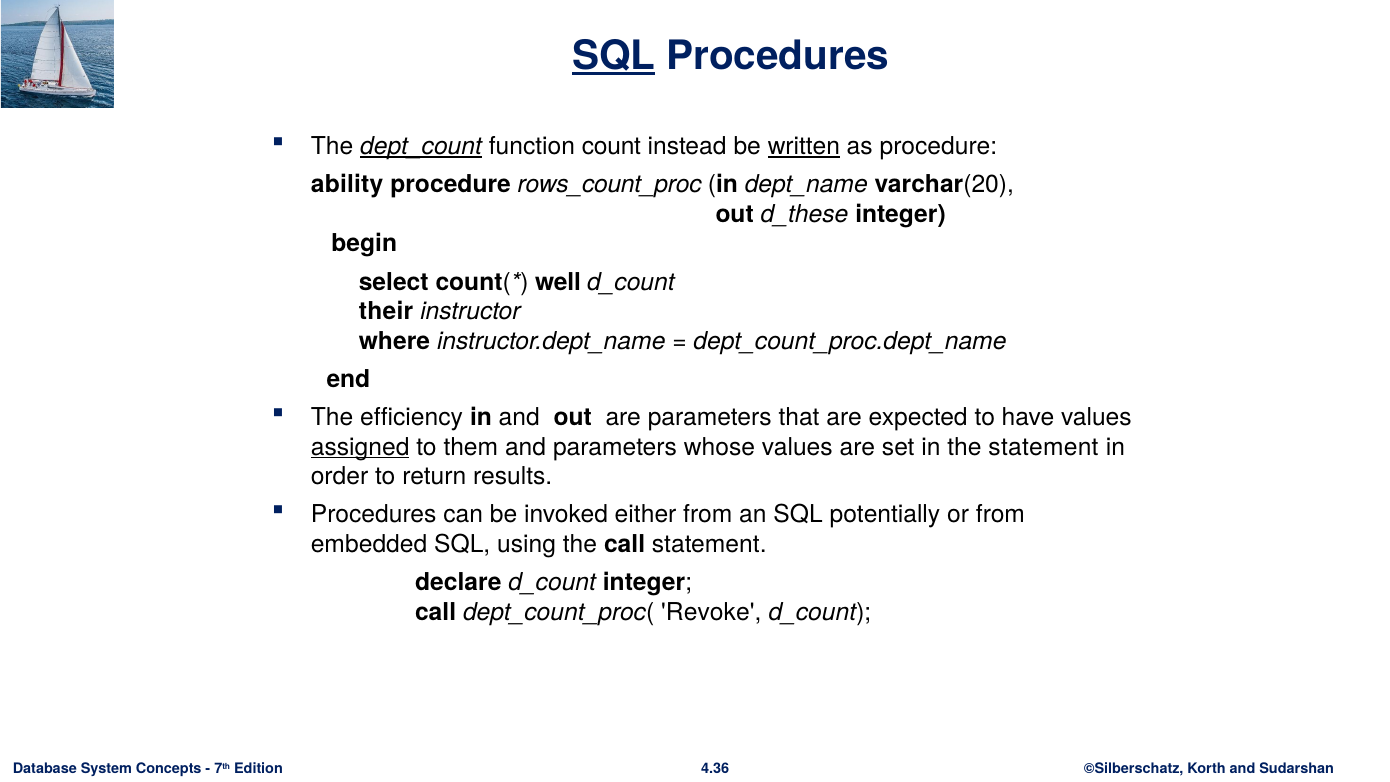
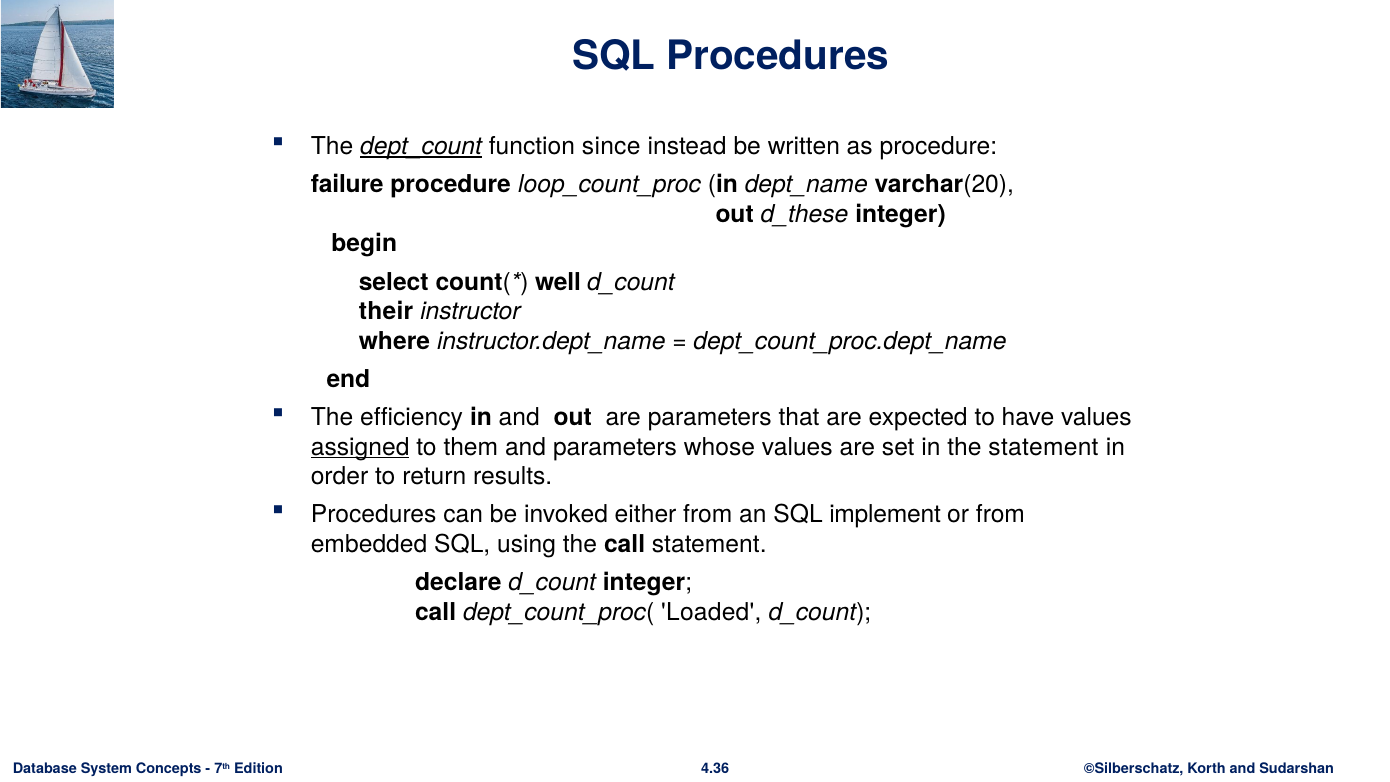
SQL at (614, 56) underline: present -> none
count: count -> since
written underline: present -> none
ability: ability -> failure
rows_count_proc: rows_count_proc -> loop_count_proc
potentially: potentially -> implement
Revoke: Revoke -> Loaded
